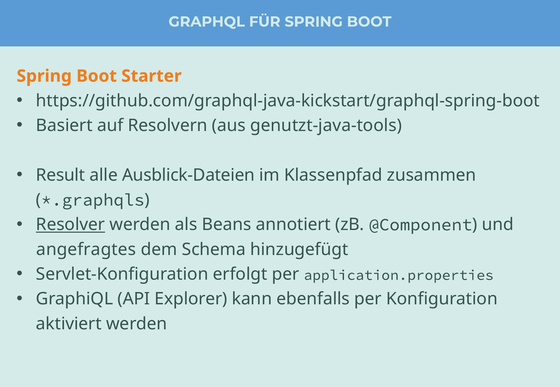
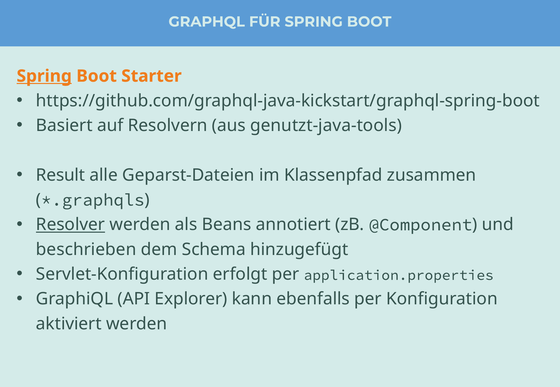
Spring at (44, 76) underline: none -> present
Ausblick-Dateien: Ausblick-Dateien -> Geparst-Dateien
angefragtes: angefragtes -> beschrieben
